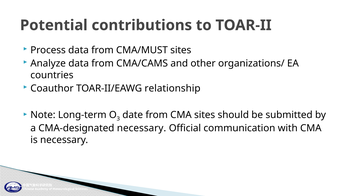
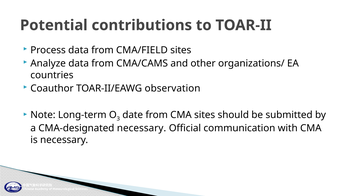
CMA/MUST: CMA/MUST -> CMA/FIELD
relationship: relationship -> observation
